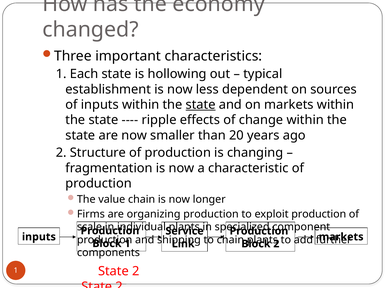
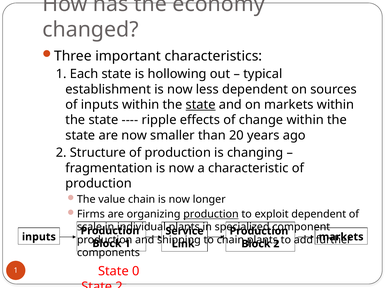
production at (211, 215) underline: none -> present
exploit production: production -> dependent
2 at (136, 272): 2 -> 0
